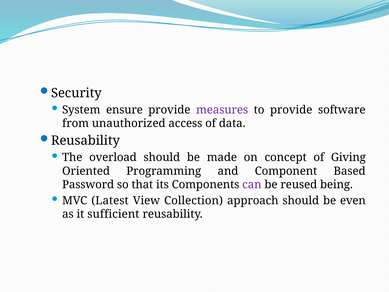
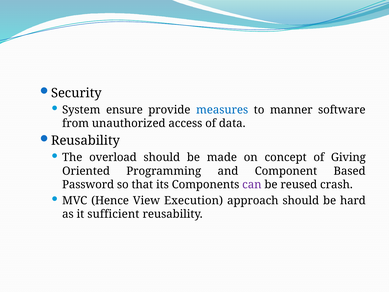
measures colour: purple -> blue
to provide: provide -> manner
being: being -> crash
Latest: Latest -> Hence
Collection: Collection -> Execution
even: even -> hard
